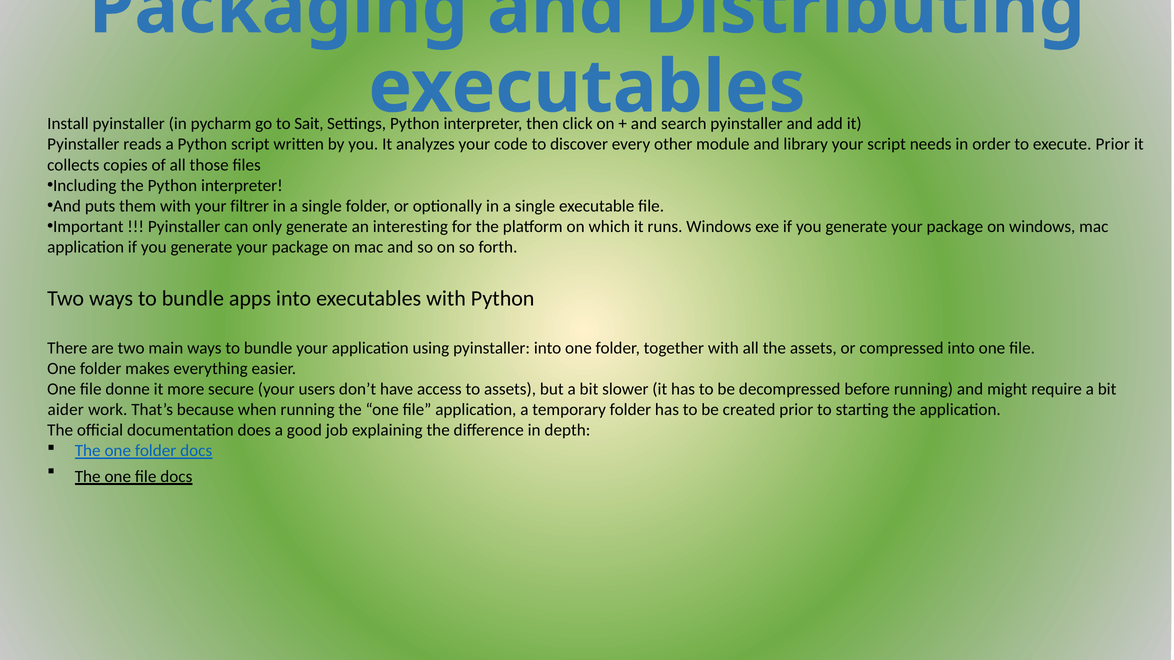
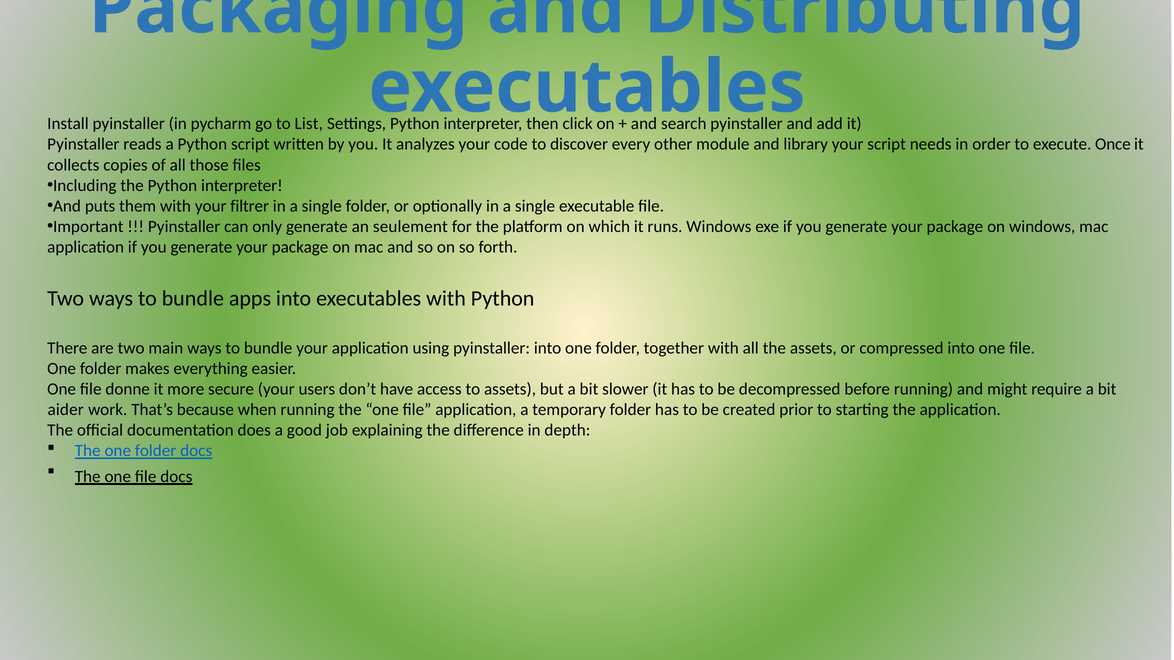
Sait: Sait -> List
execute Prior: Prior -> Once
interesting: interesting -> seulement
